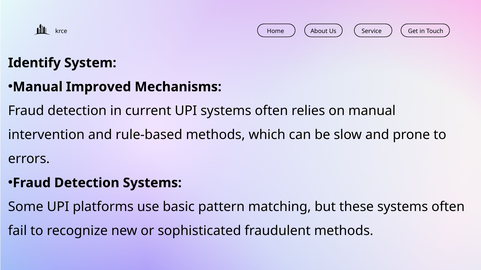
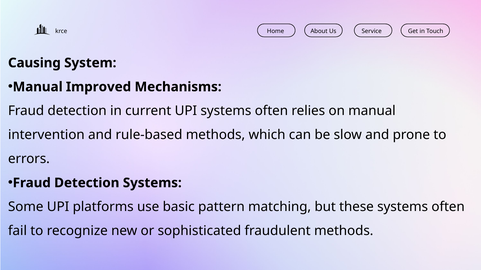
Identify: Identify -> Causing
